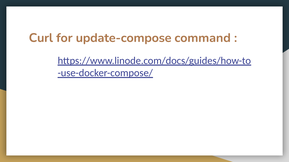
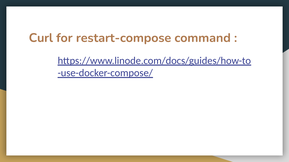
update-compose: update-compose -> restart-compose
